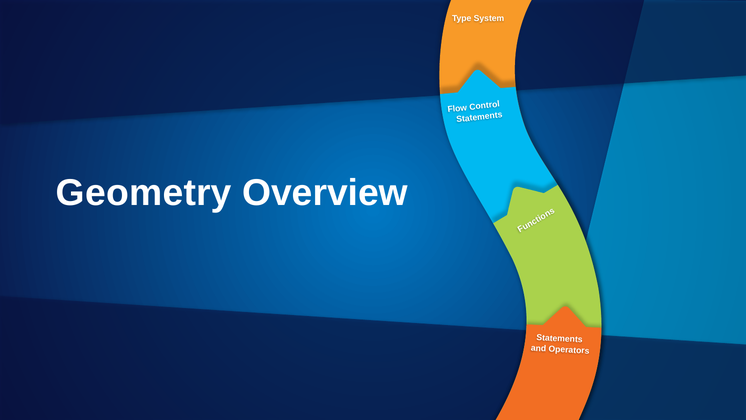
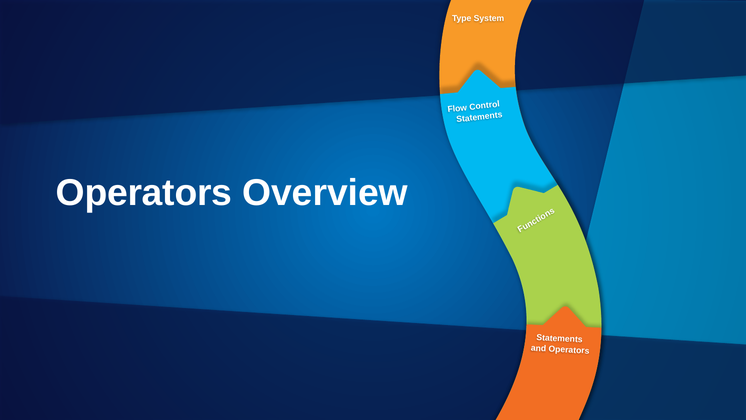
Geometry at (144, 193): Geometry -> Operators
